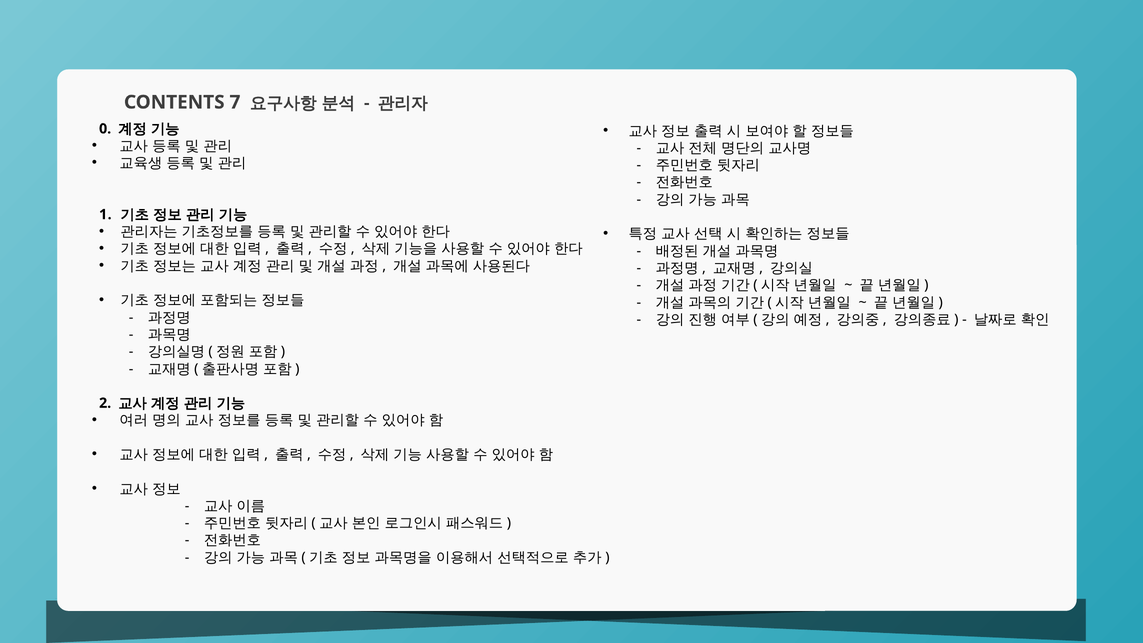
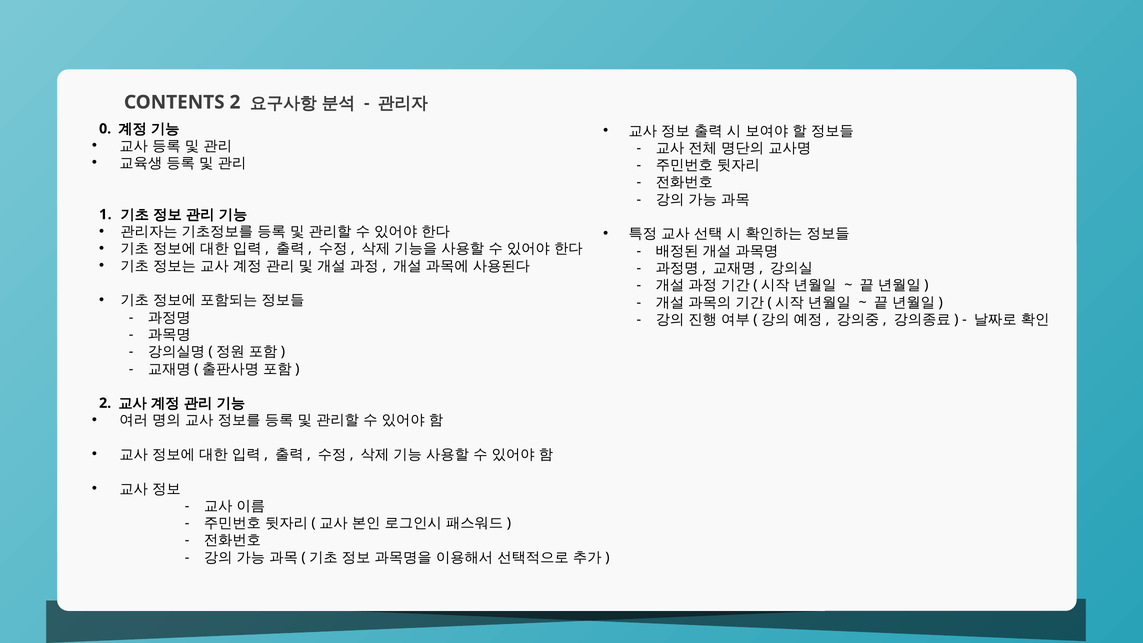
CONTENTS 7: 7 -> 2
